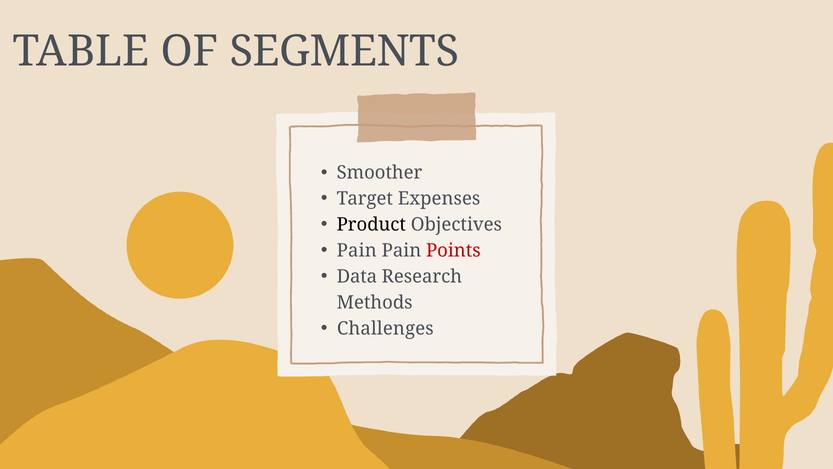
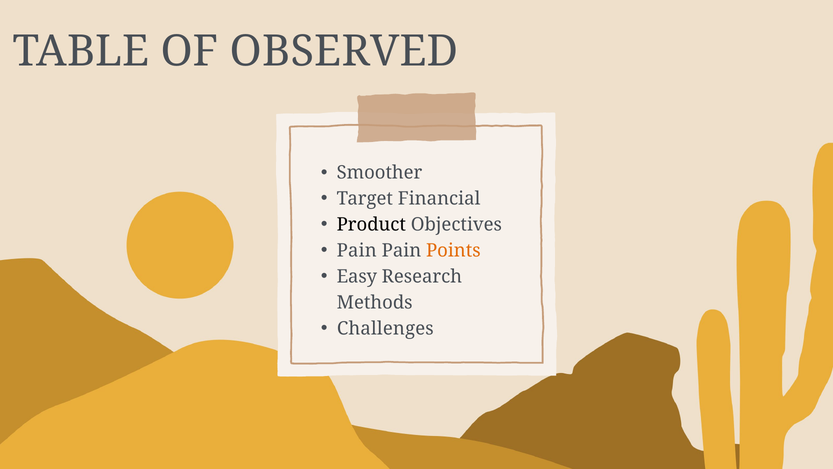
SEGMENTS: SEGMENTS -> OBSERVED
Expenses: Expenses -> Financial
Points colour: red -> orange
Data: Data -> Easy
